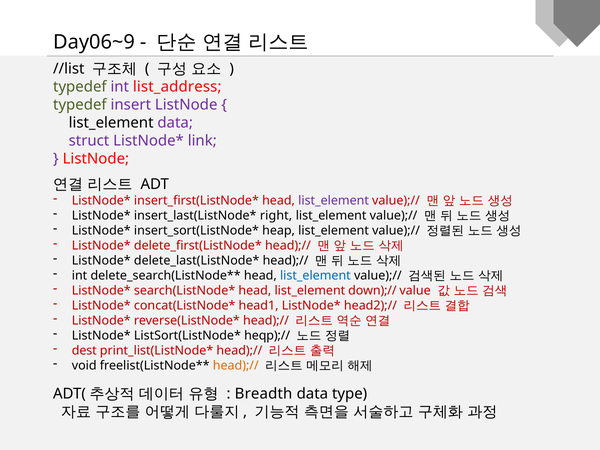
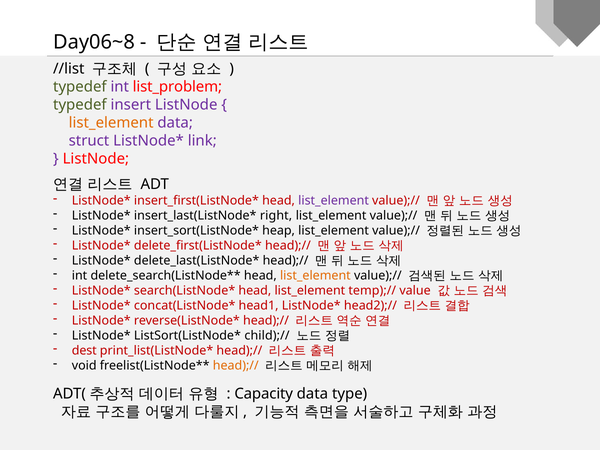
Day06~9: Day06~9 -> Day06~8
list_address: list_address -> list_problem
list_element at (111, 123) colour: black -> orange
list_element at (315, 275) colour: blue -> orange
down);//: down);// -> temp);//
heqp);//: heqp);// -> child);//
Breadth: Breadth -> Capacity
